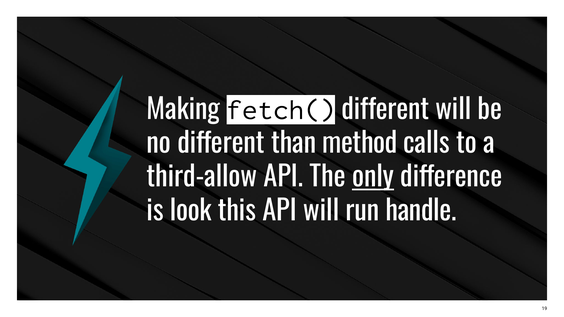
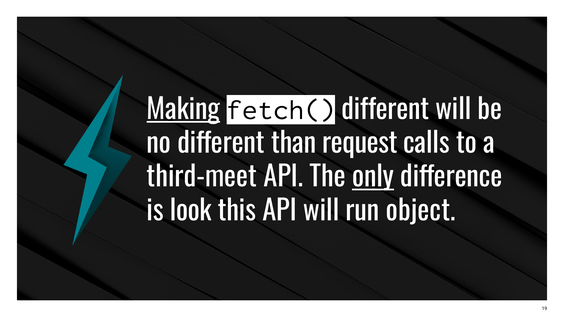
Making underline: none -> present
method: method -> request
third-allow: third-allow -> third-meet
handle: handle -> object
